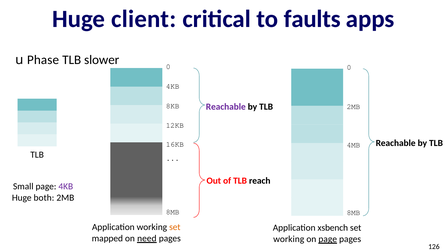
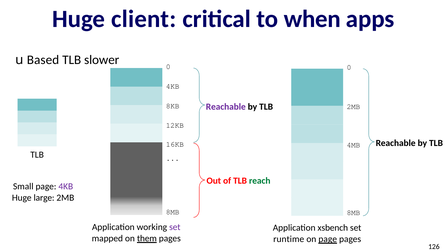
faults: faults -> when
Phase: Phase -> Based
reach colour: black -> green
both: both -> large
set at (175, 228) colour: orange -> purple
need: need -> them
working at (289, 239): working -> runtime
